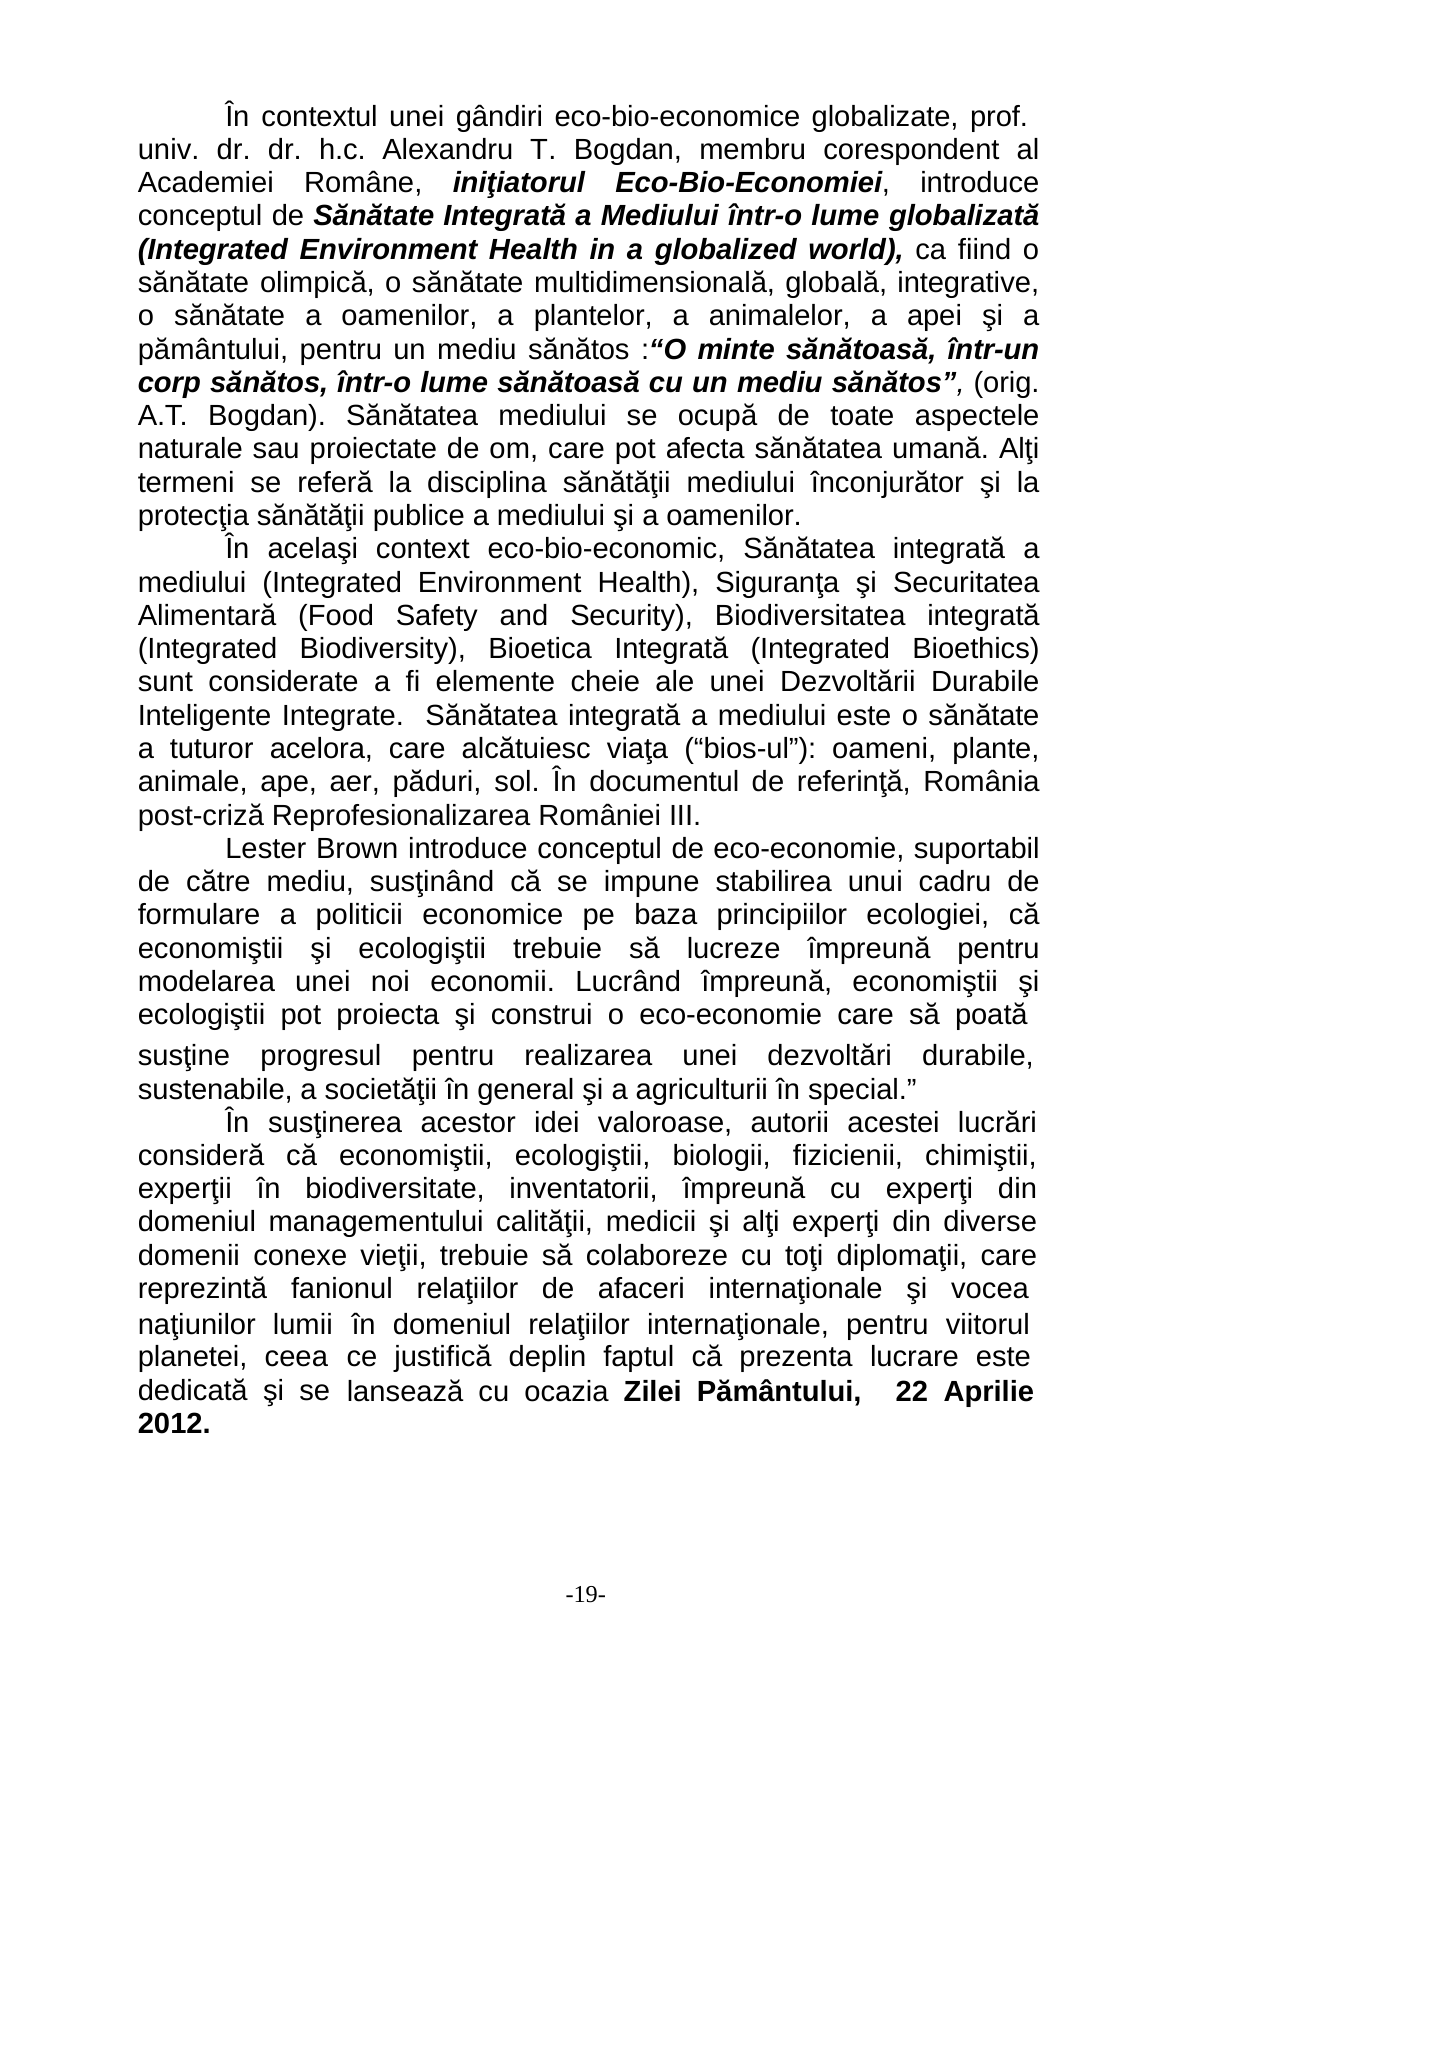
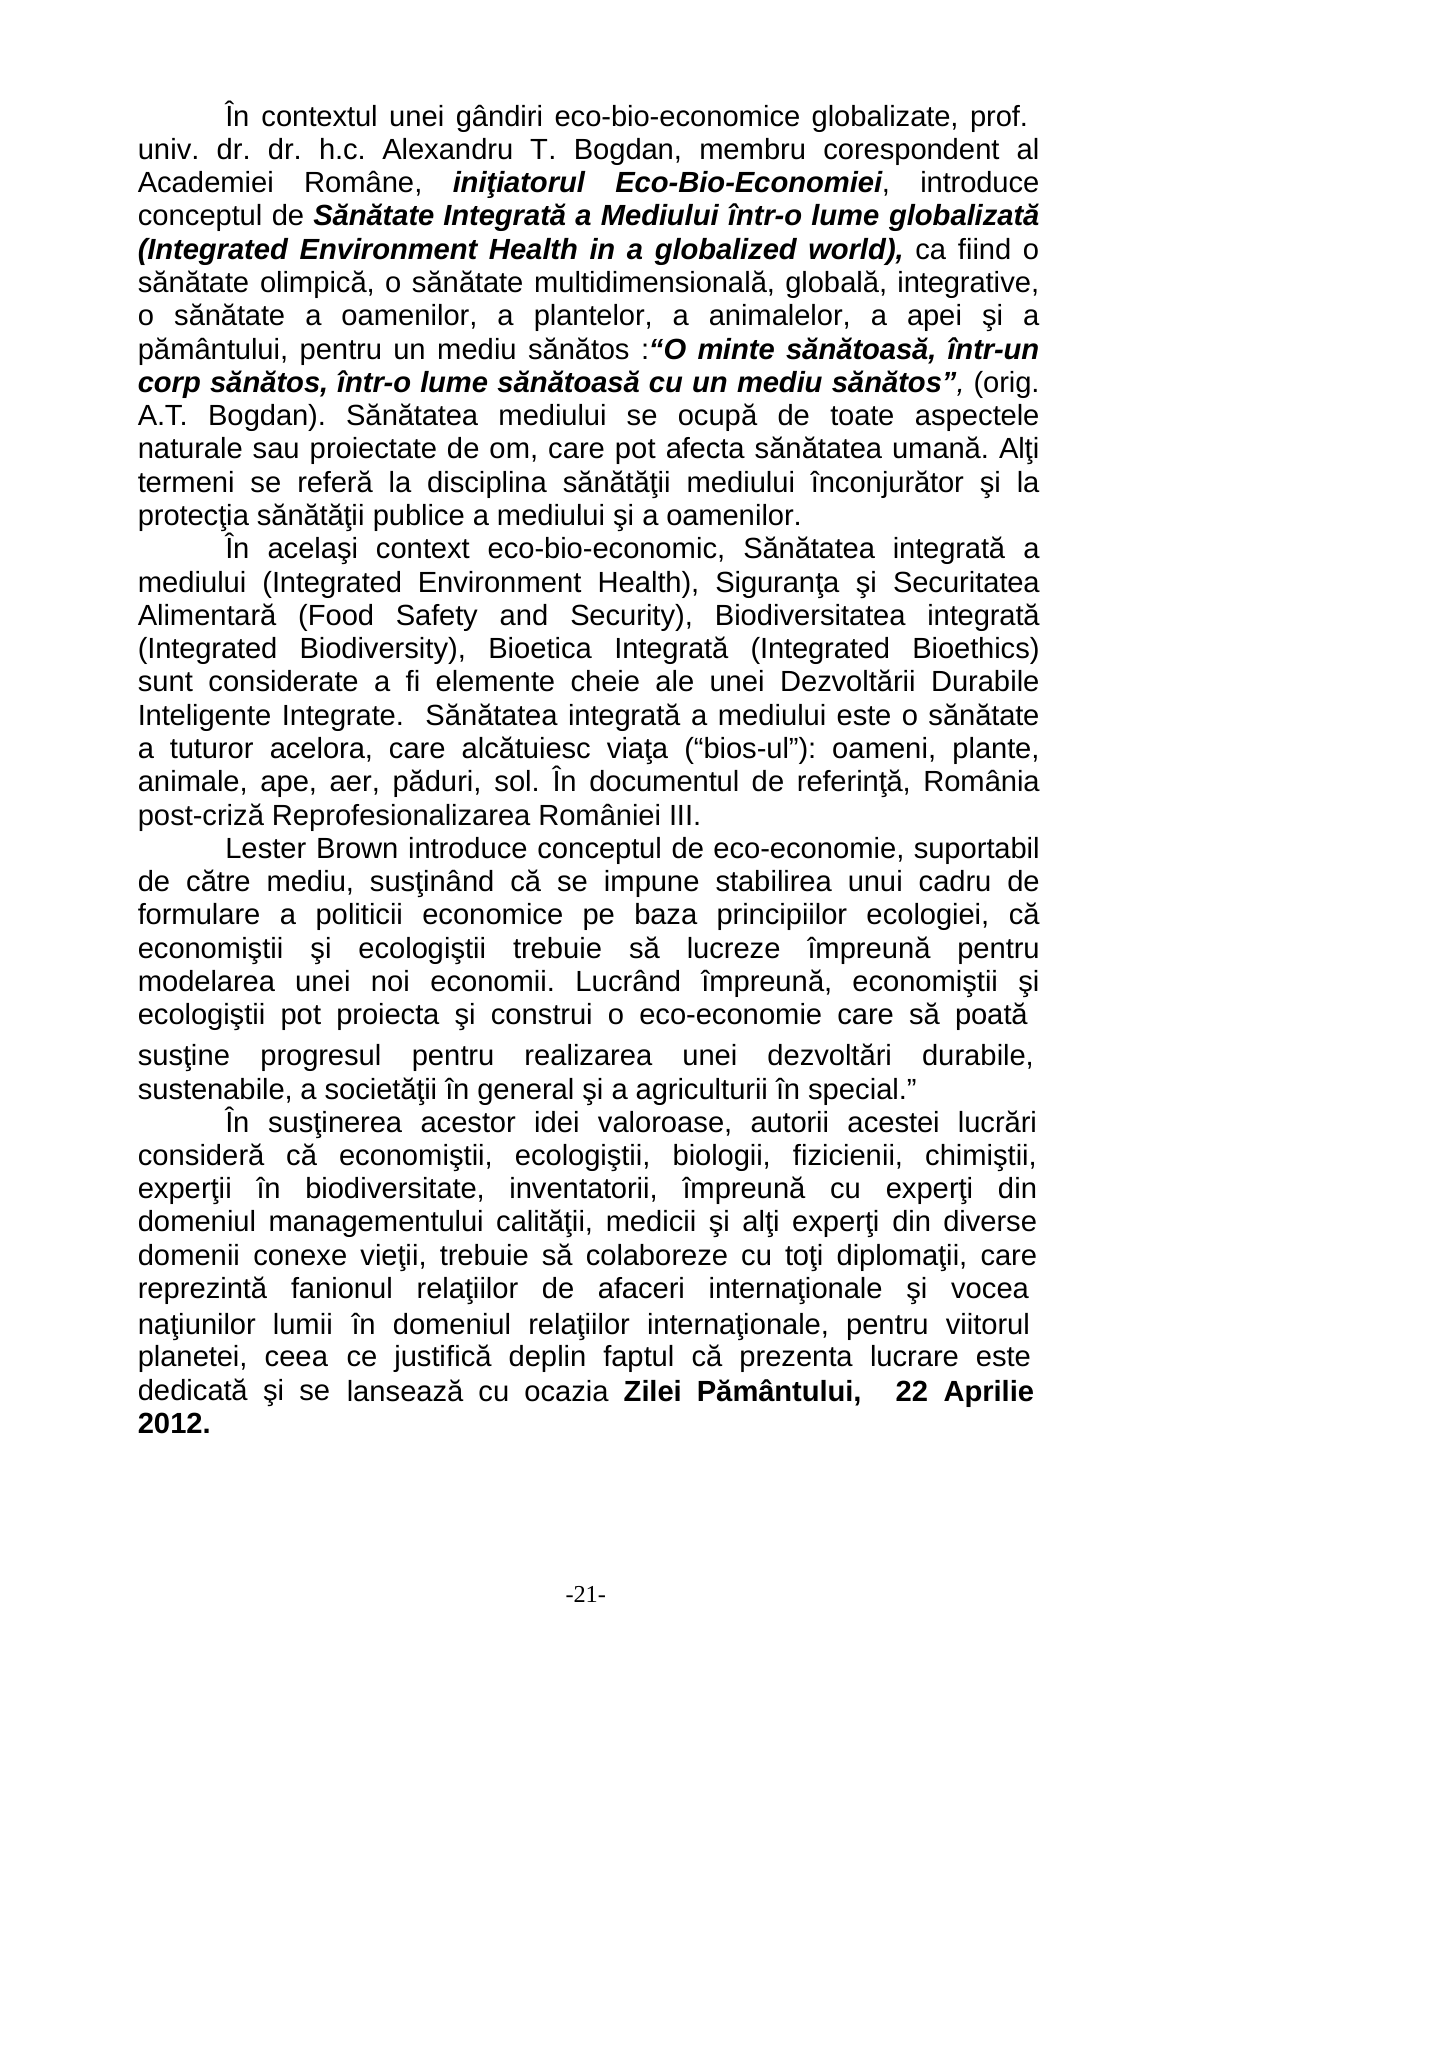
-19-: -19- -> -21-
